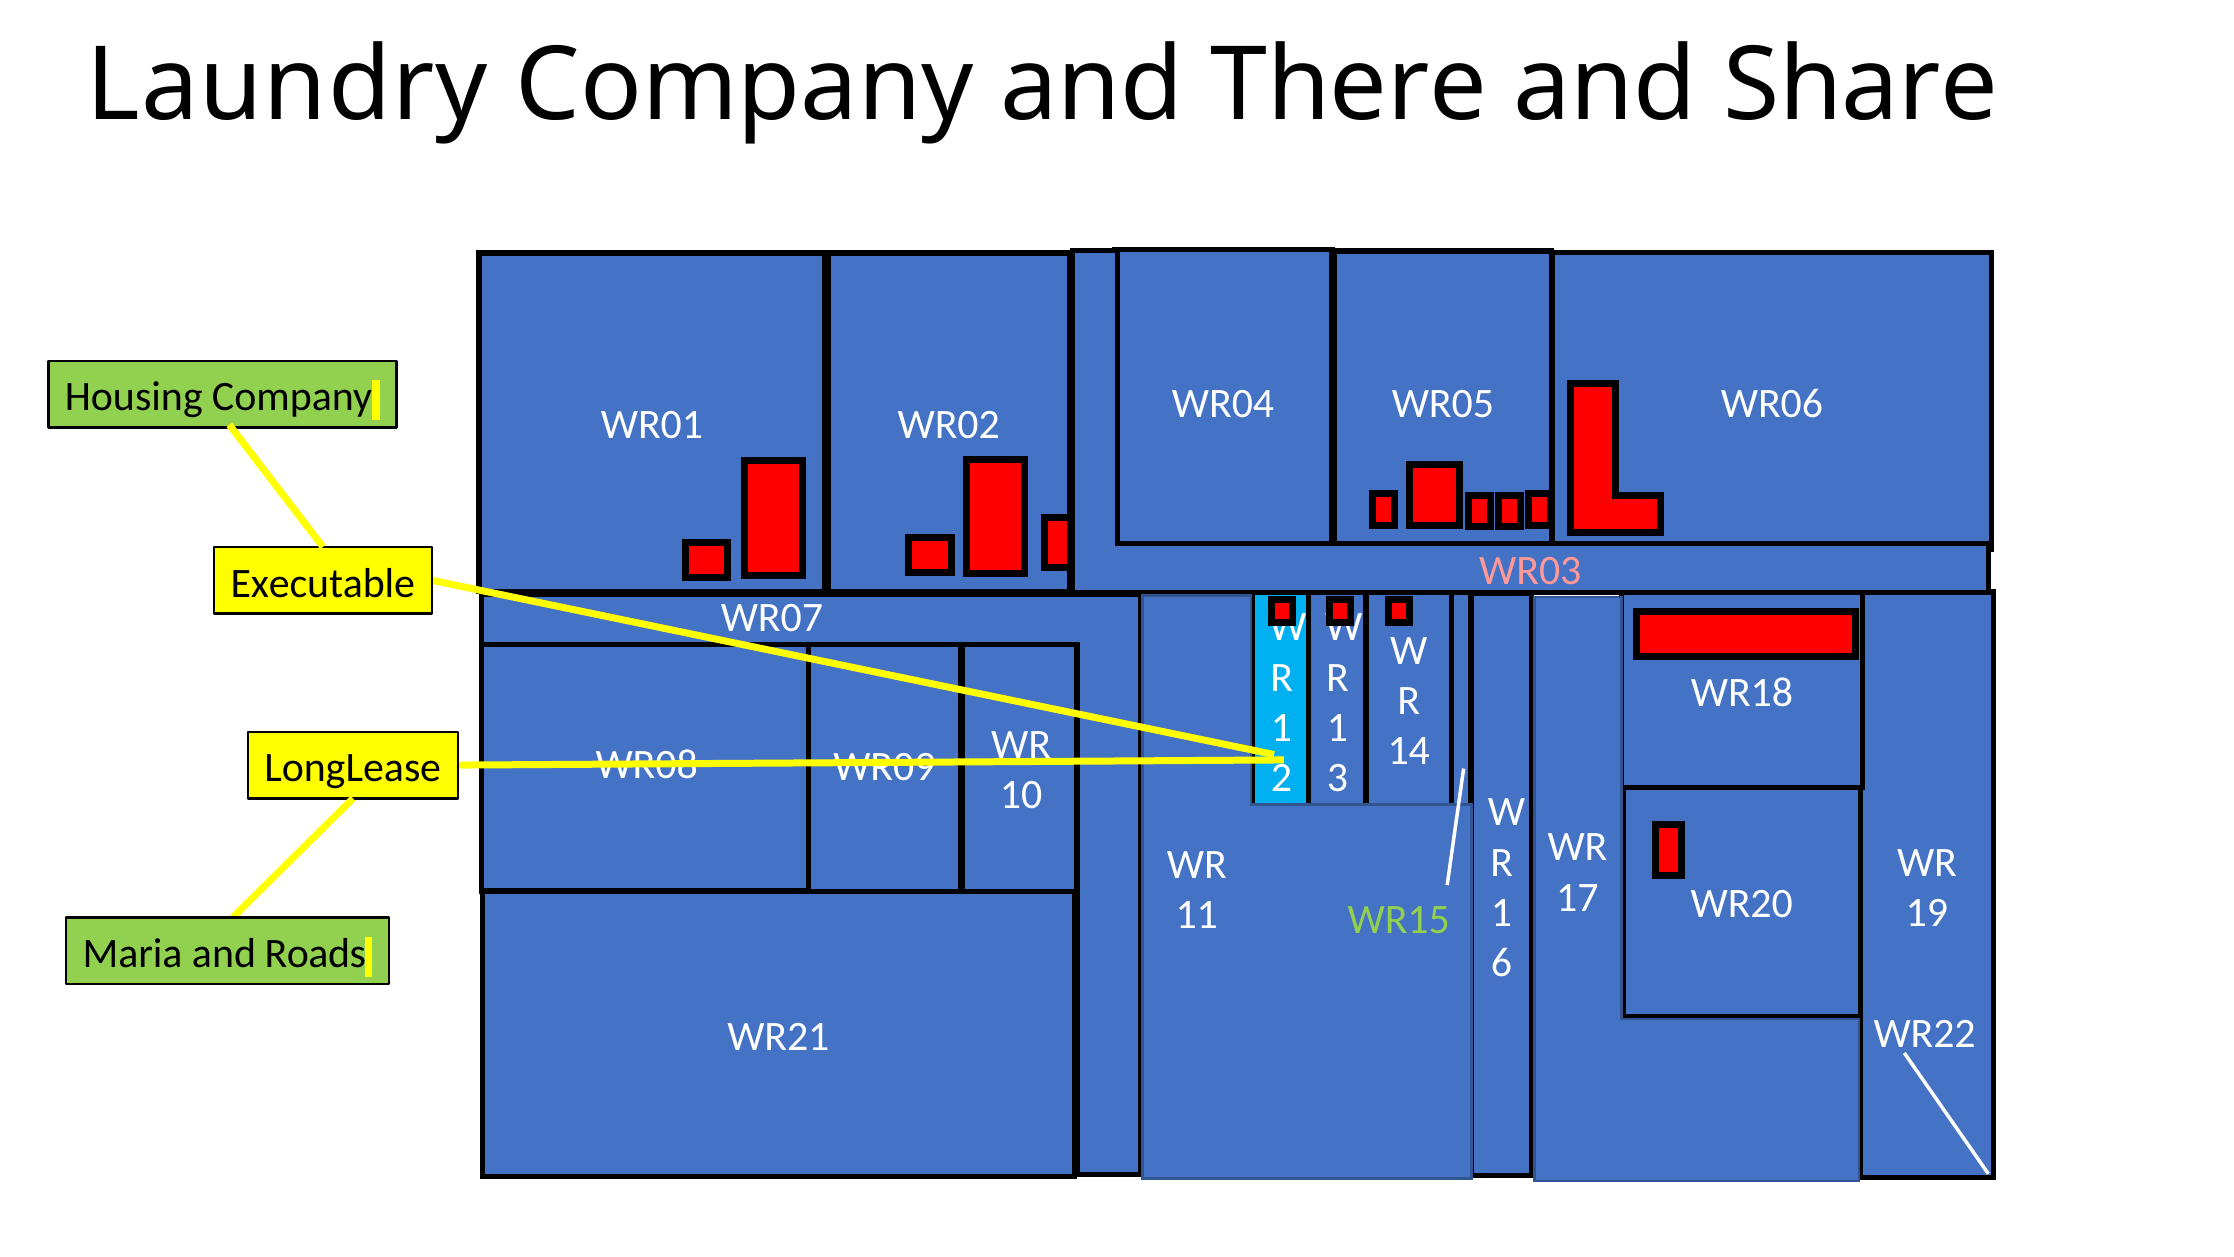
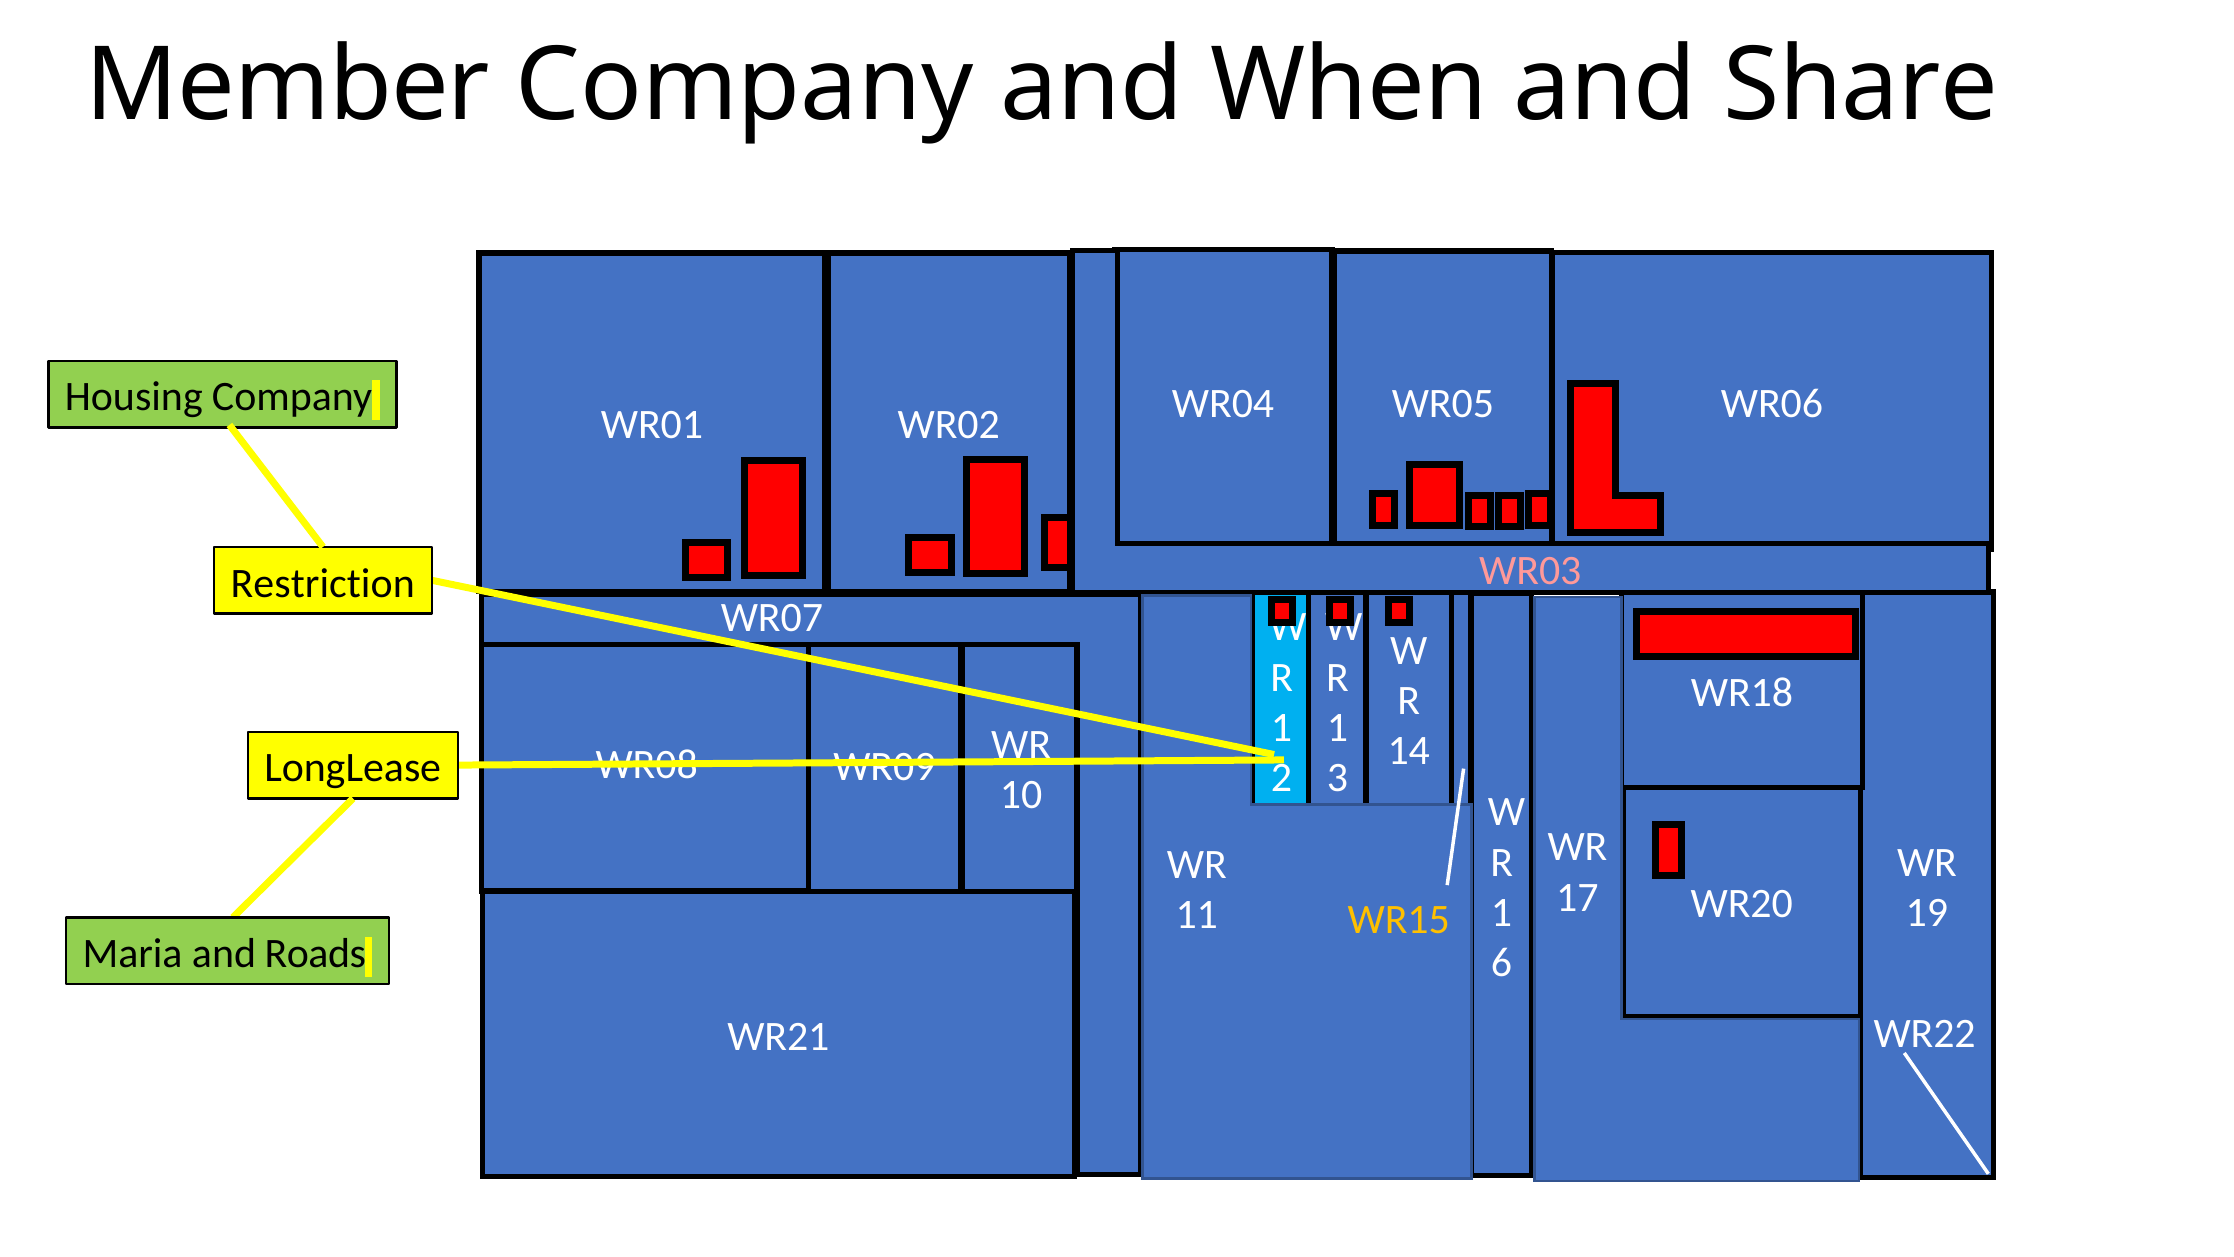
Laundry: Laundry -> Member
There: There -> When
Executable: Executable -> Restriction
WR15 colour: light green -> yellow
